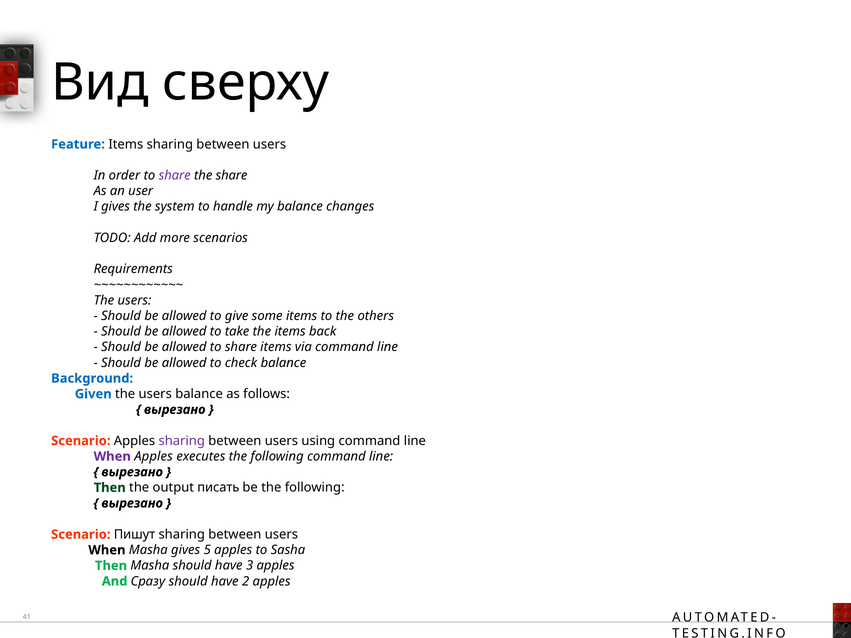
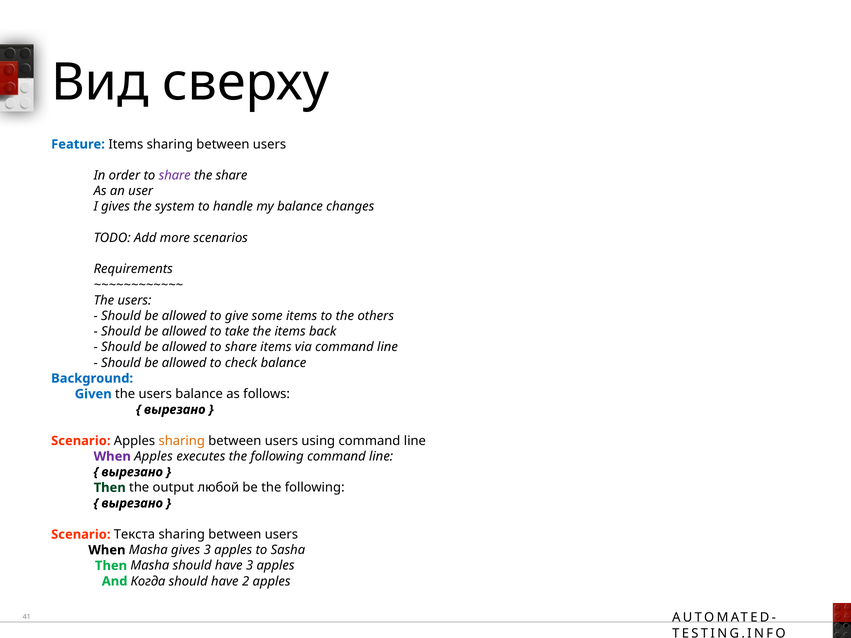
sharing at (182, 441) colour: purple -> orange
писать: писать -> любой
Пишут: Пишут -> Текста
gives 5: 5 -> 3
Сразу: Сразу -> Когда
